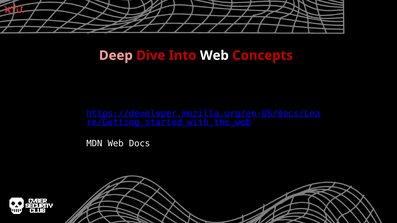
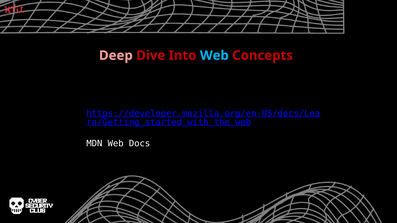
Web at (214, 56) colour: white -> light blue
